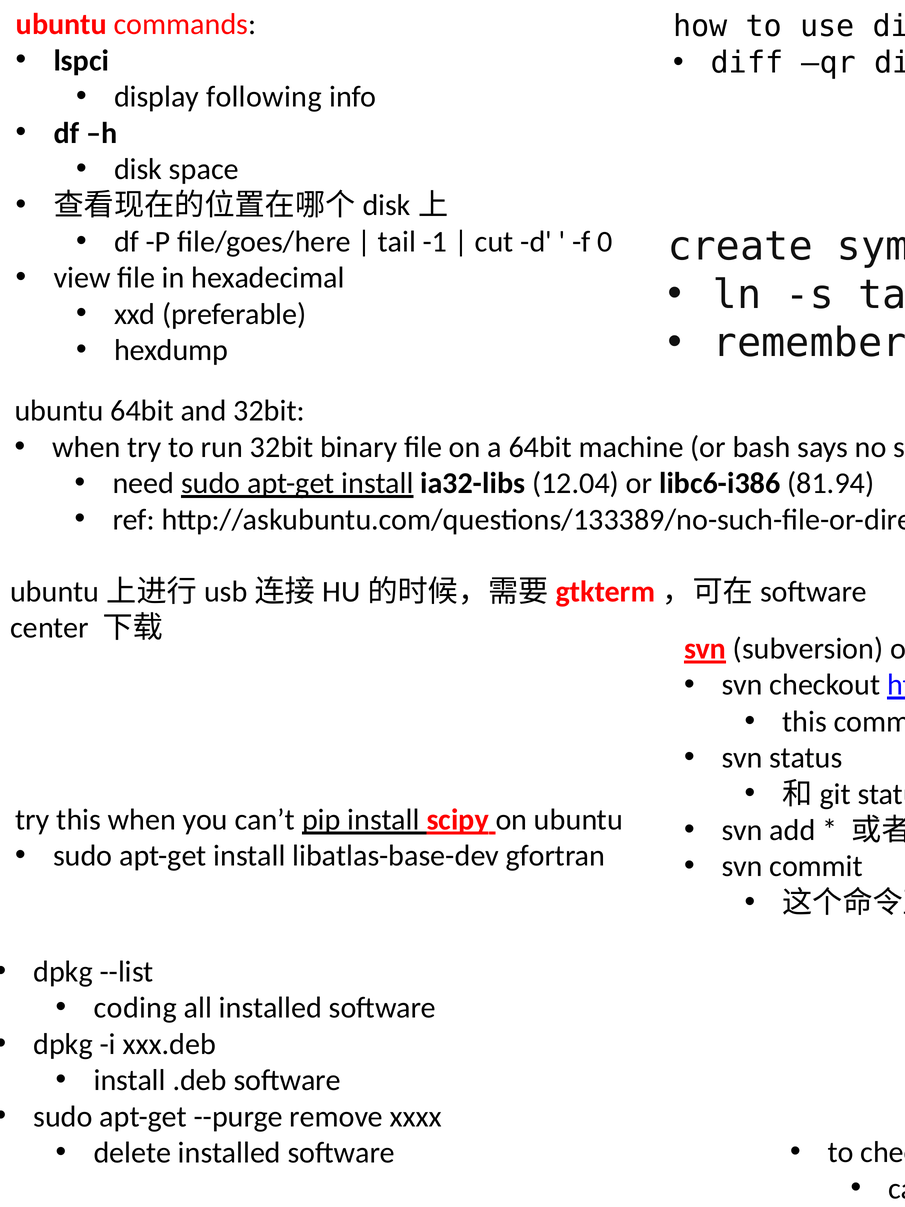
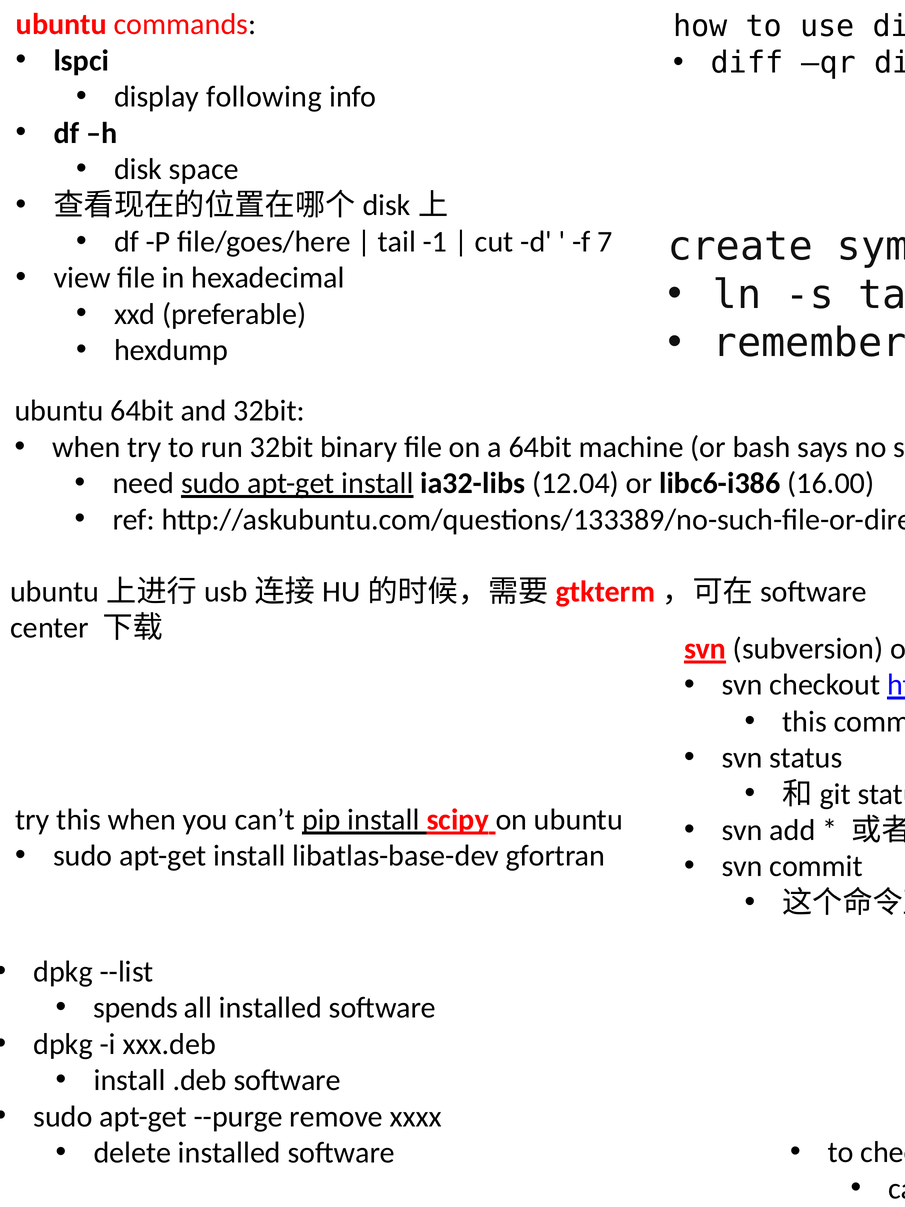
0: 0 -> 7
81.94: 81.94 -> 16.00
coding: coding -> spends
